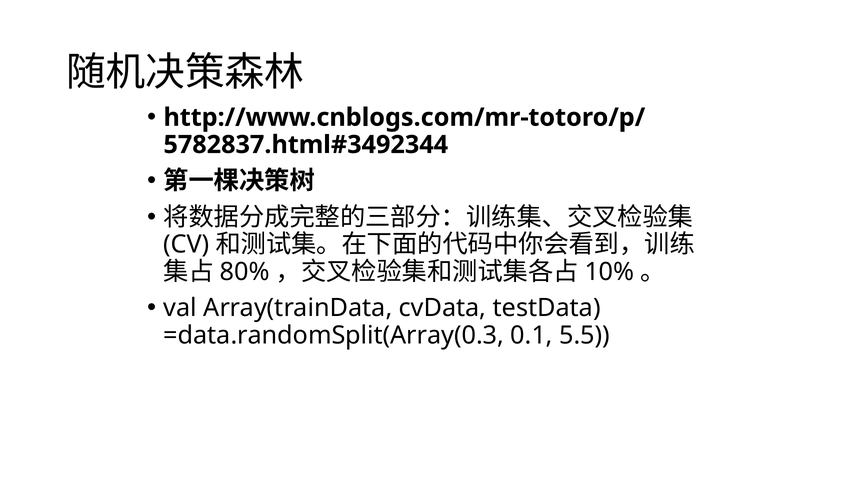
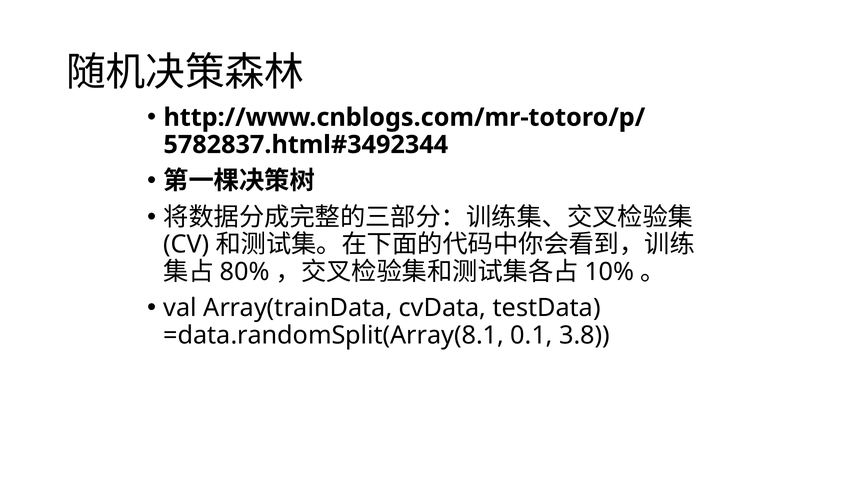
=data.randomSplit(Array(0.3: =data.randomSplit(Array(0.3 -> =data.randomSplit(Array(8.1
5.5: 5.5 -> 3.8
